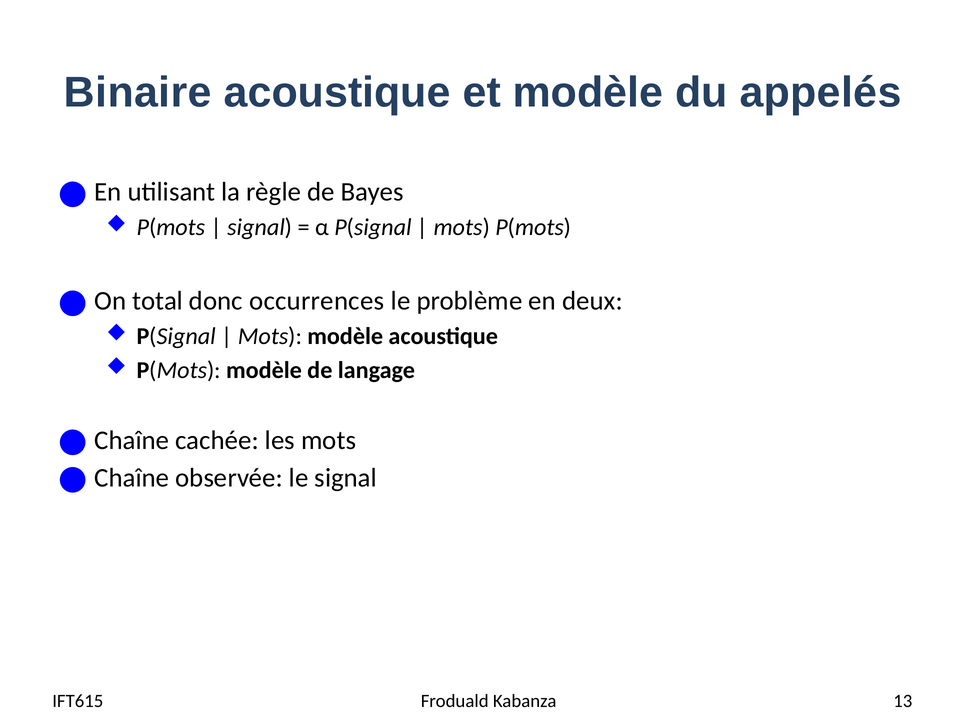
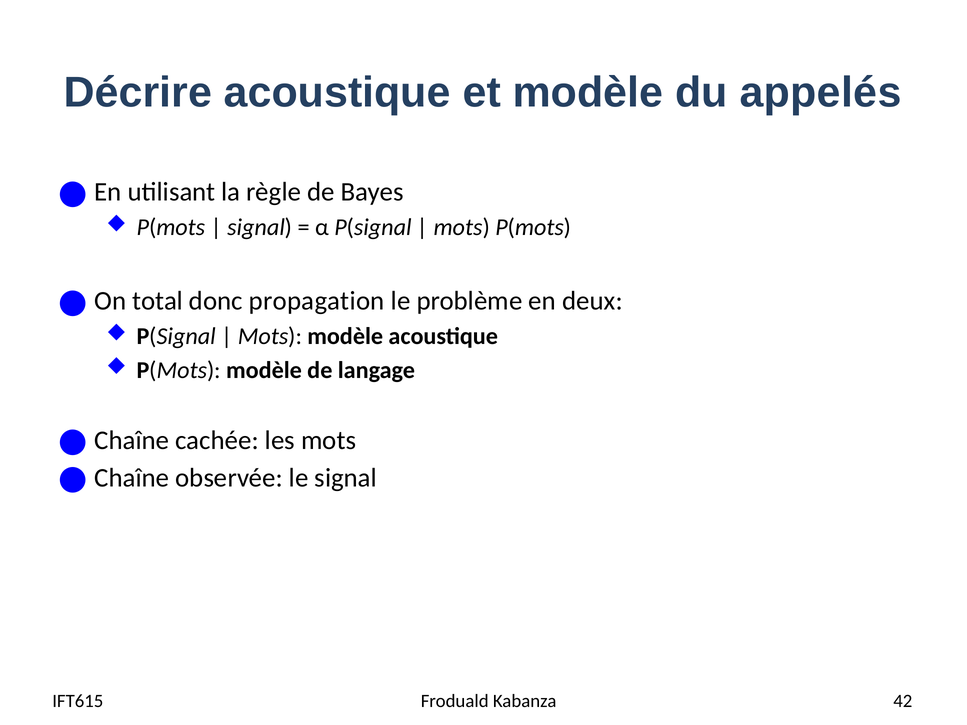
Binaire: Binaire -> Décrire
occurrences: occurrences -> propagation
13: 13 -> 42
